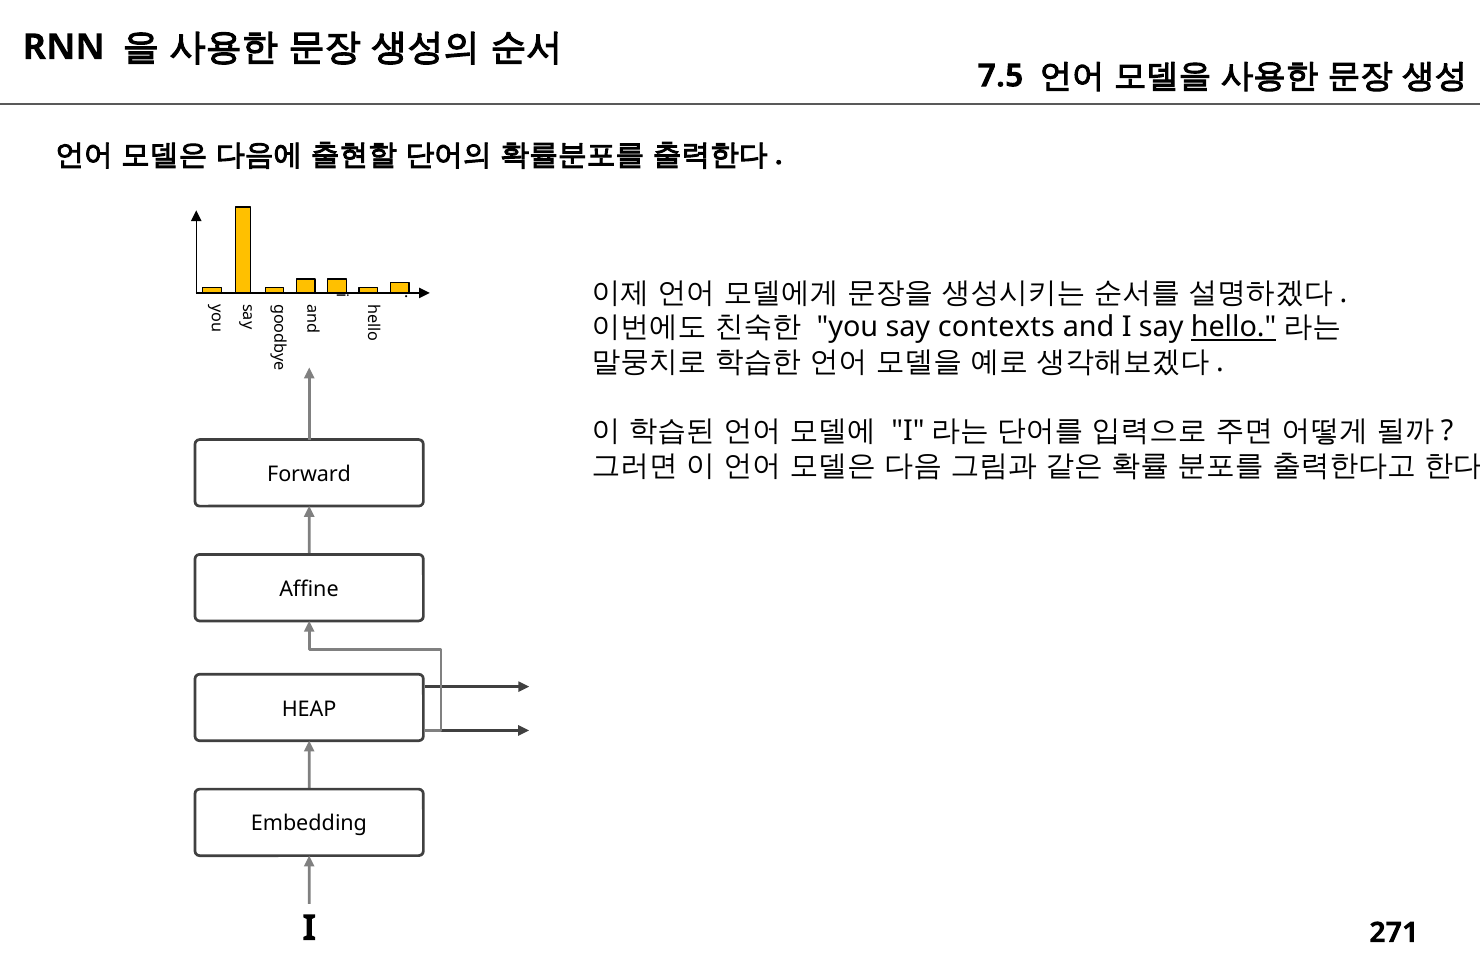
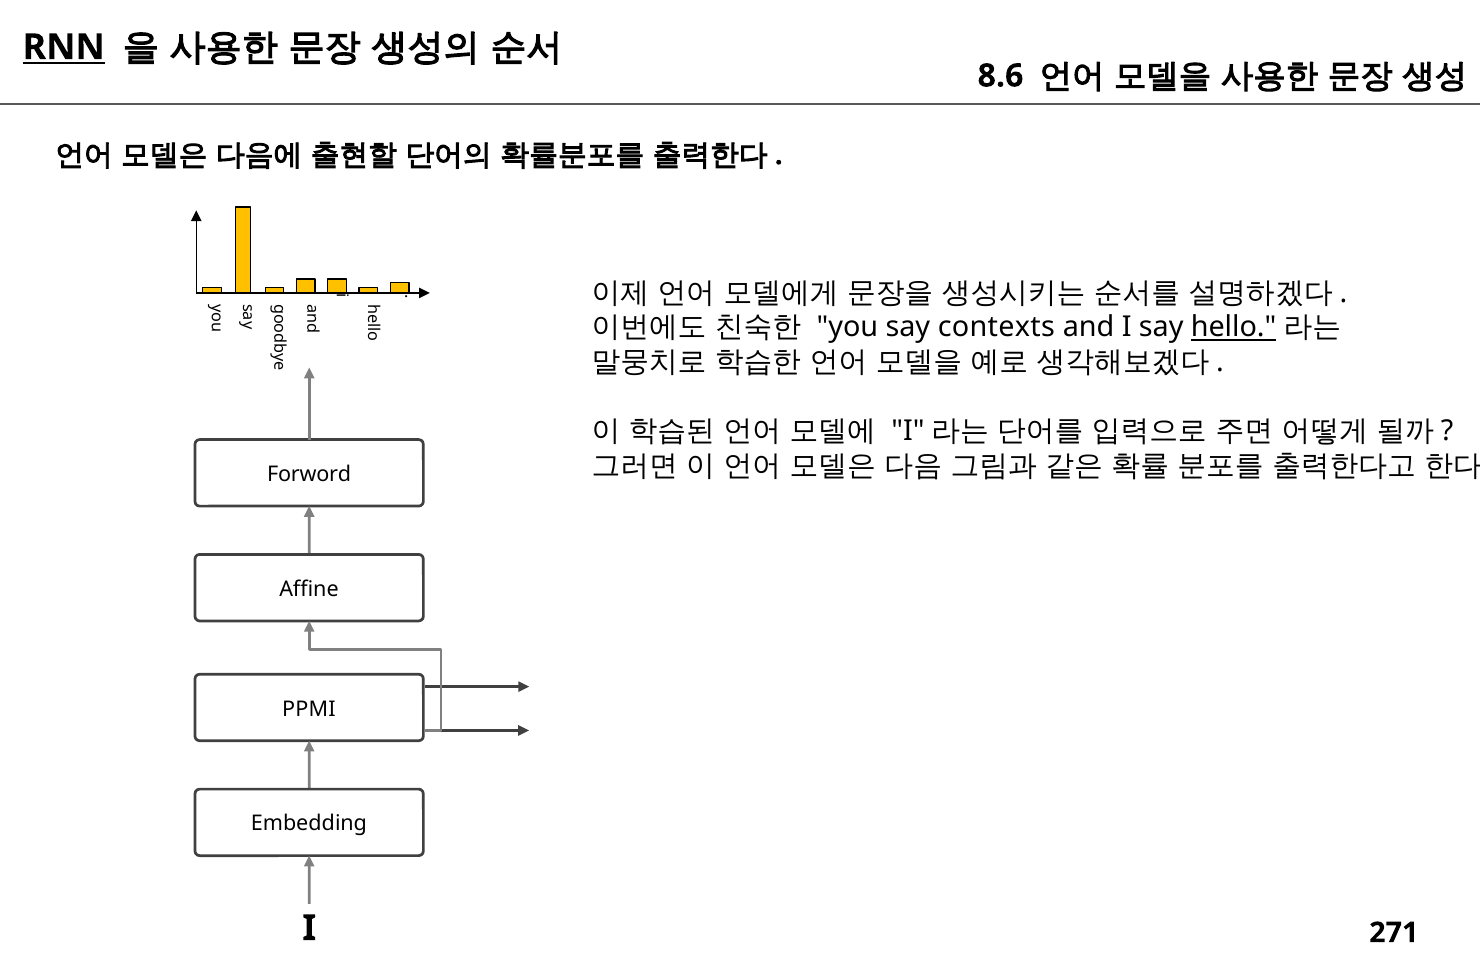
RNN underline: none -> present
7.5: 7.5 -> 8.6
Forward: Forward -> Forword
HEAP: HEAP -> PPMI
